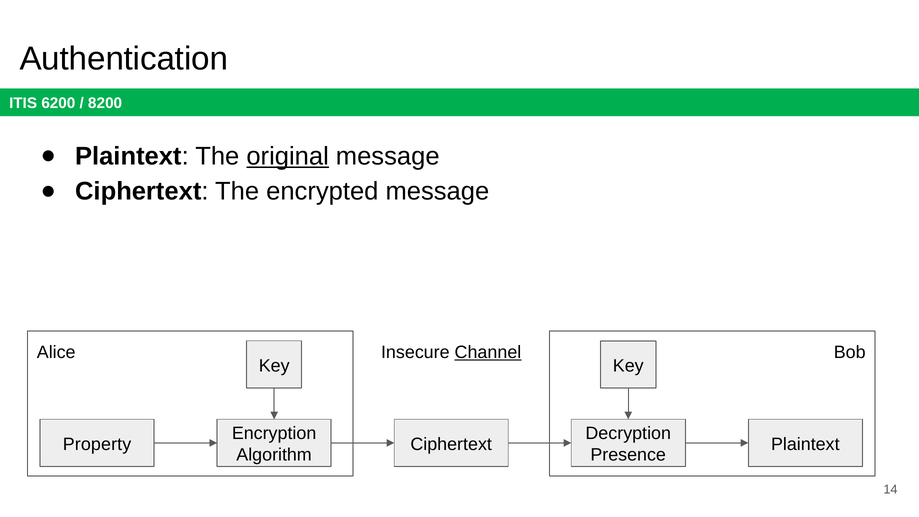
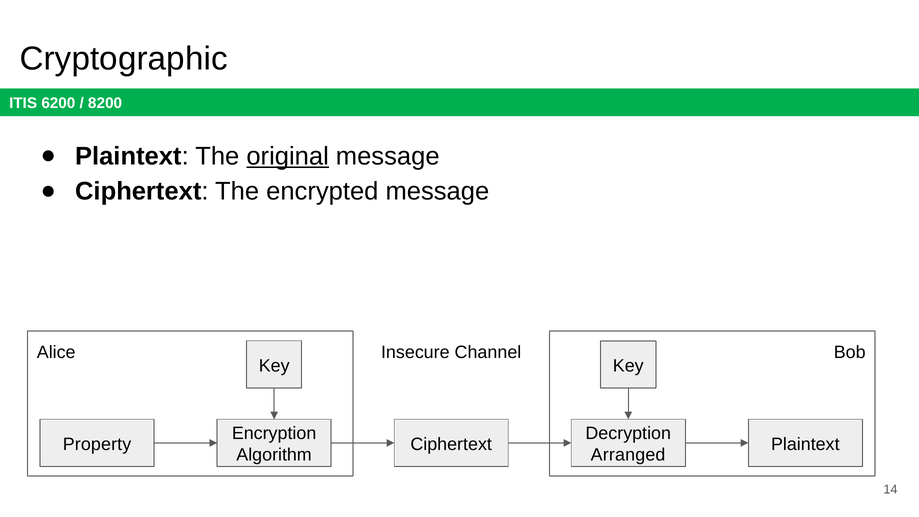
Authentication: Authentication -> Cryptographic
Channel underline: present -> none
Presence: Presence -> Arranged
